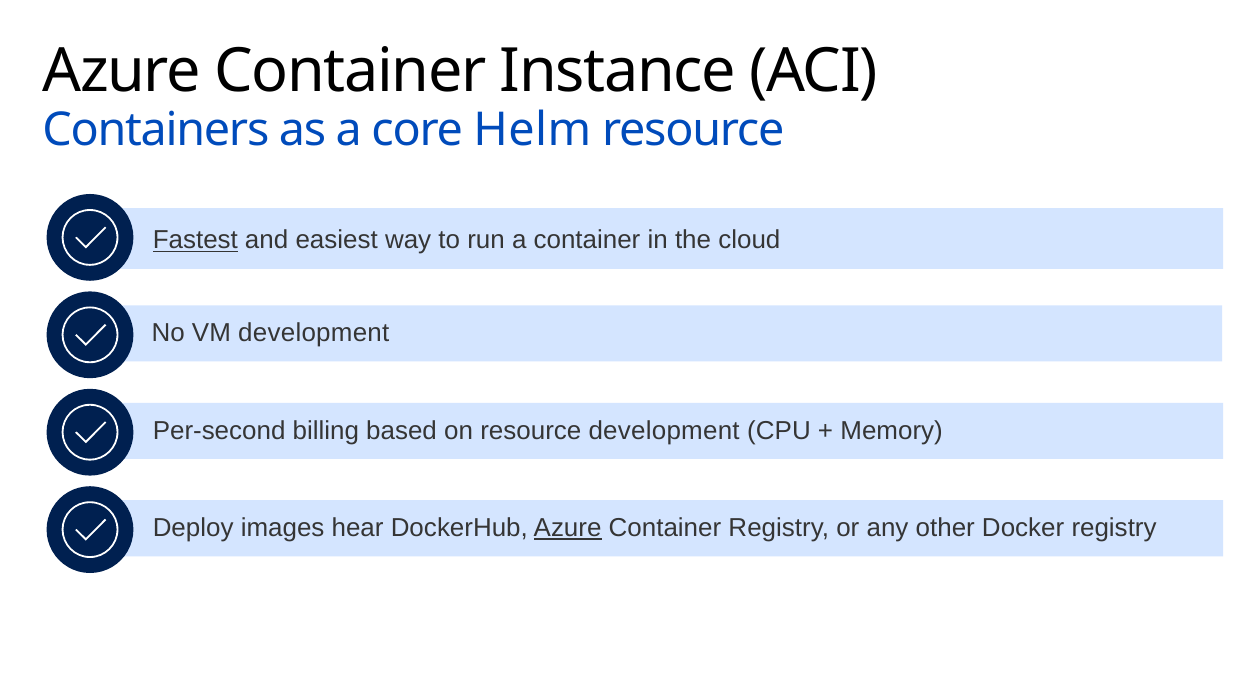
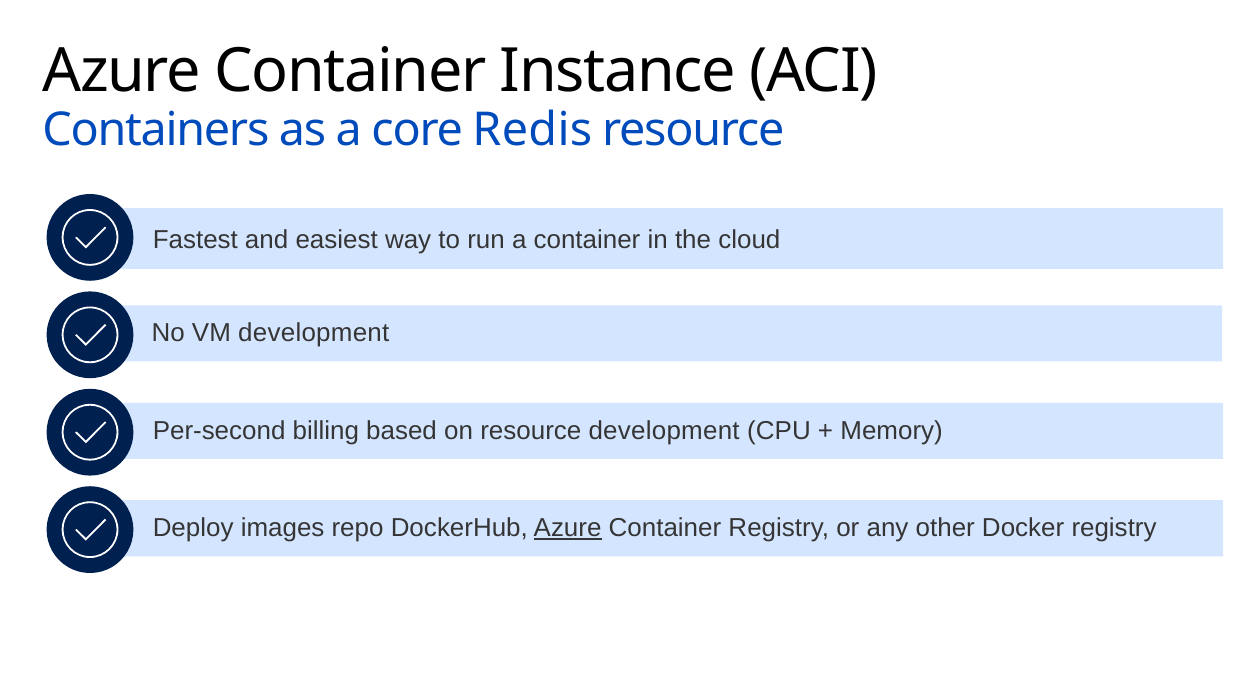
Helm: Helm -> Redis
Fastest underline: present -> none
hear: hear -> repo
